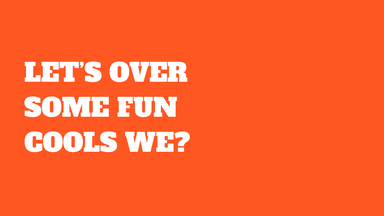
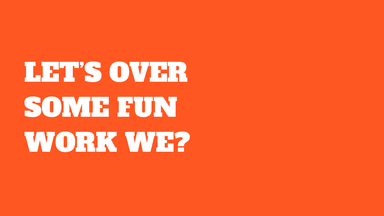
COOLS: COOLS -> WORK
